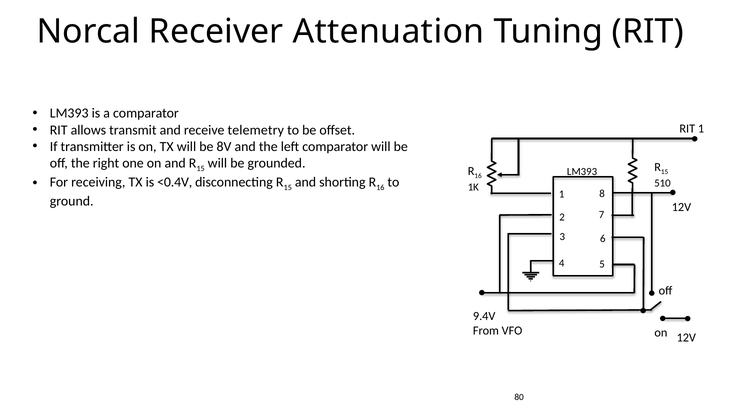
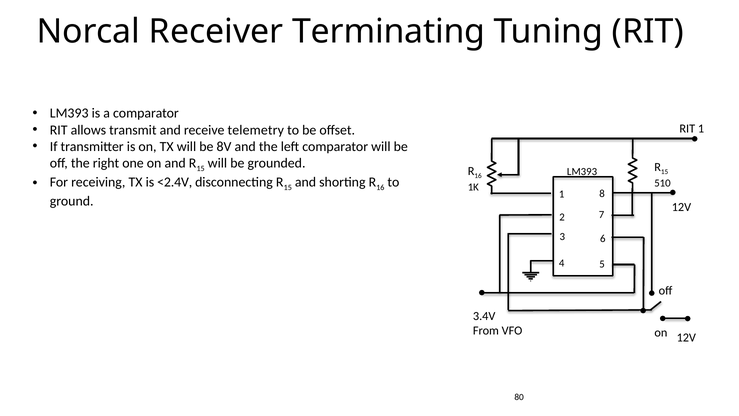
Attenuation: Attenuation -> Terminating
<0.4V: <0.4V -> <2.4V
9.4V: 9.4V -> 3.4V
